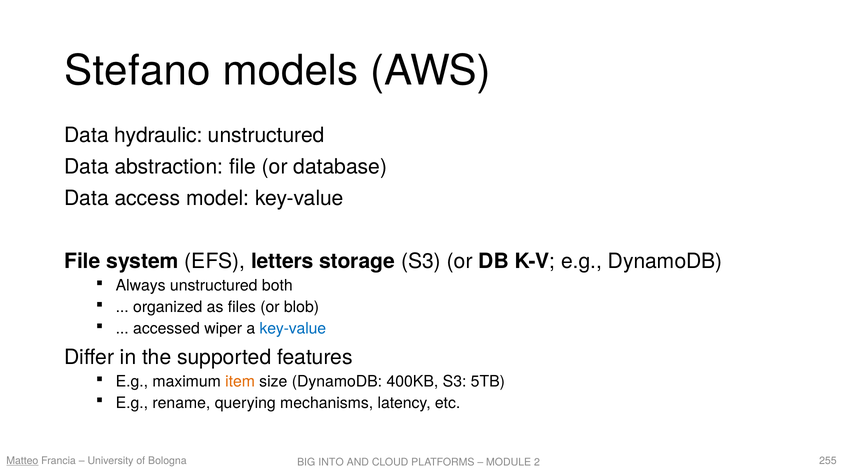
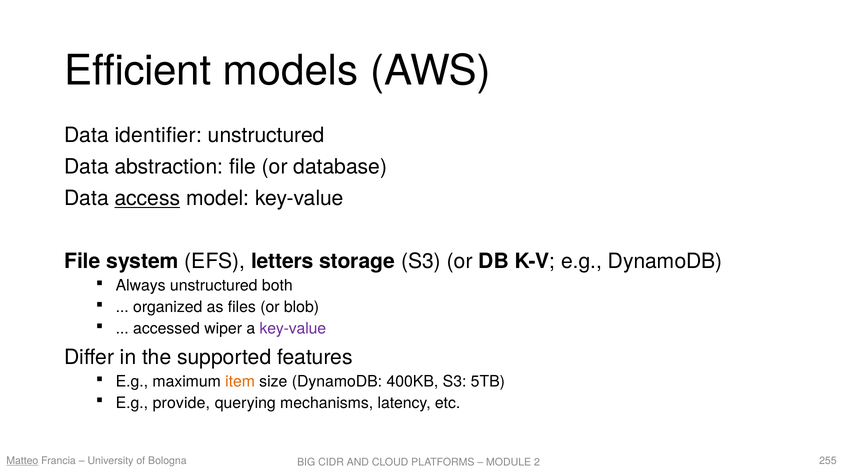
Stefano: Stefano -> Efficient
hydraulic: hydraulic -> identifier
access underline: none -> present
key-value at (293, 329) colour: blue -> purple
rename: rename -> provide
INTO: INTO -> CIDR
